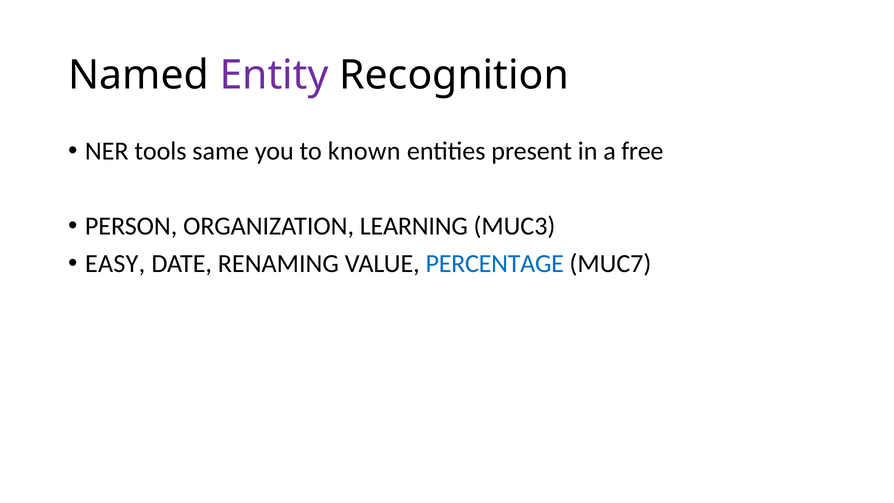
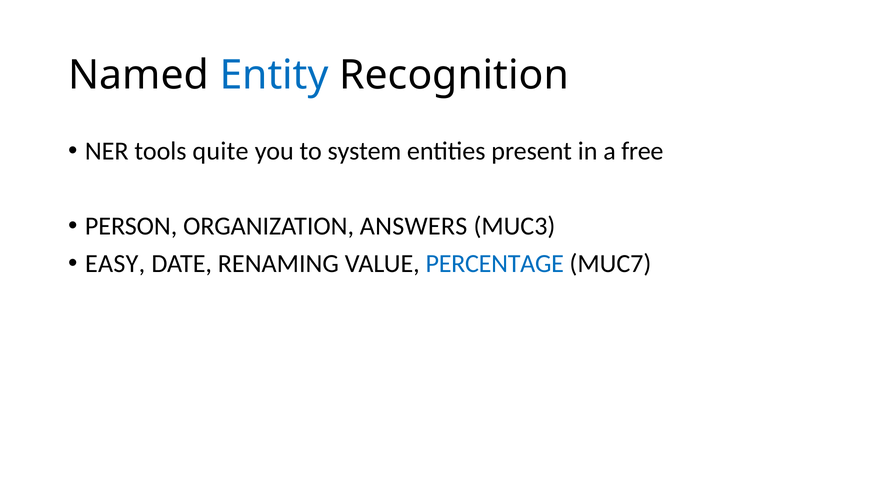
Entity colour: purple -> blue
same: same -> quite
known: known -> system
LEARNING: LEARNING -> ANSWERS
